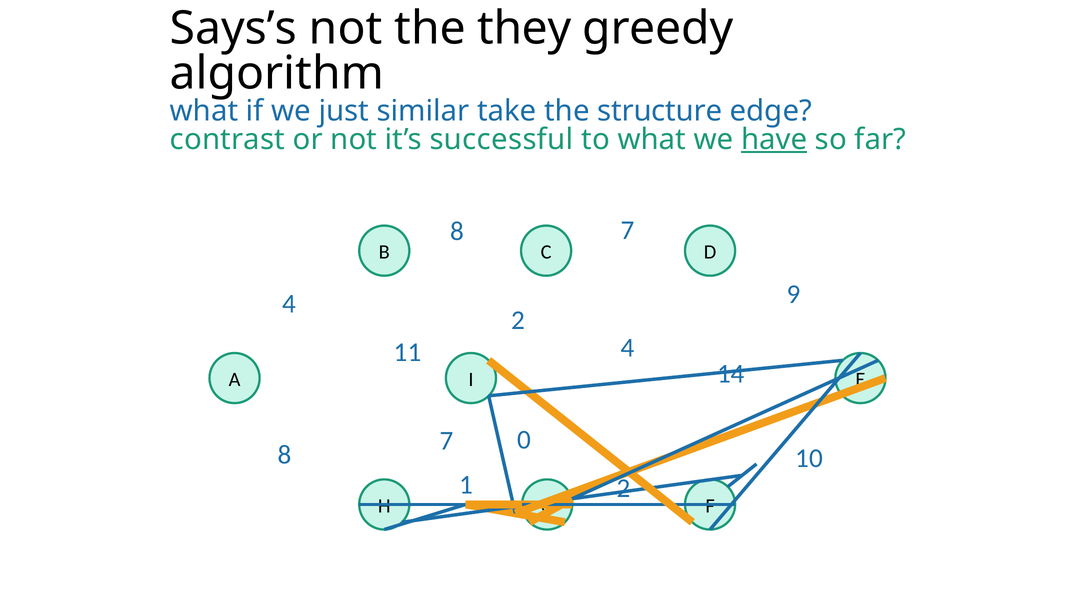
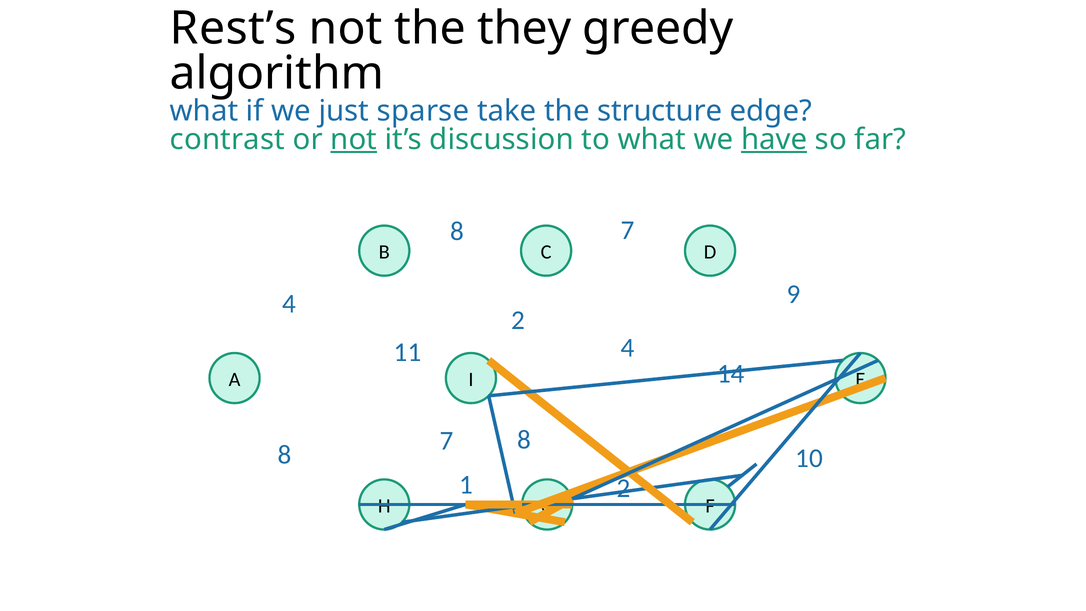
Says’s: Says’s -> Rest’s
similar: similar -> sparse
not at (354, 139) underline: none -> present
successful: successful -> discussion
7 0: 0 -> 8
